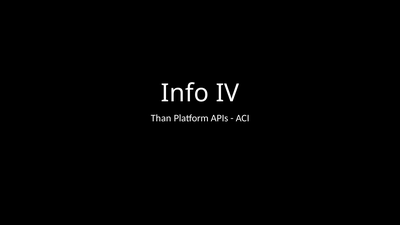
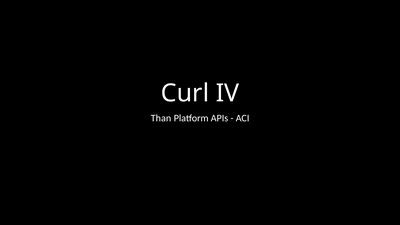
Info: Info -> Curl
